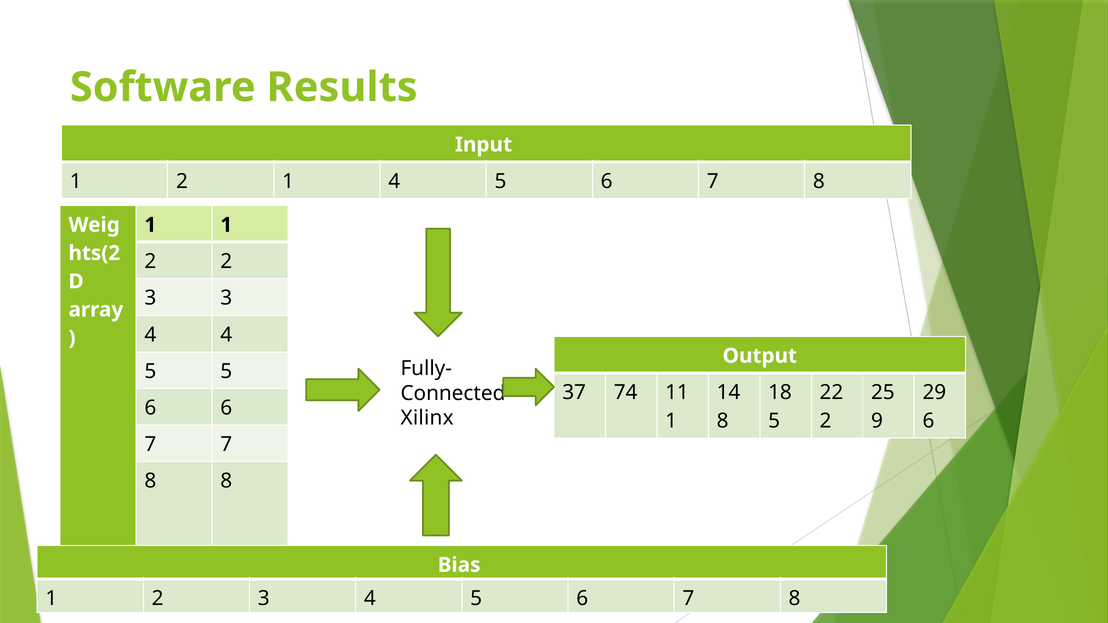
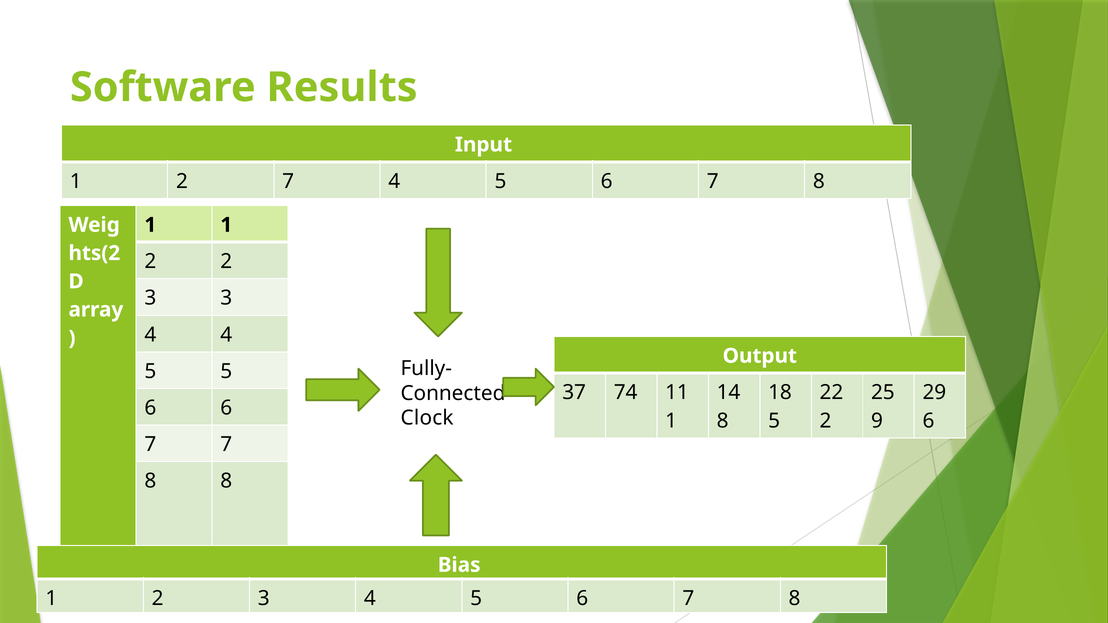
2 1: 1 -> 7
Xilinx: Xilinx -> Clock
